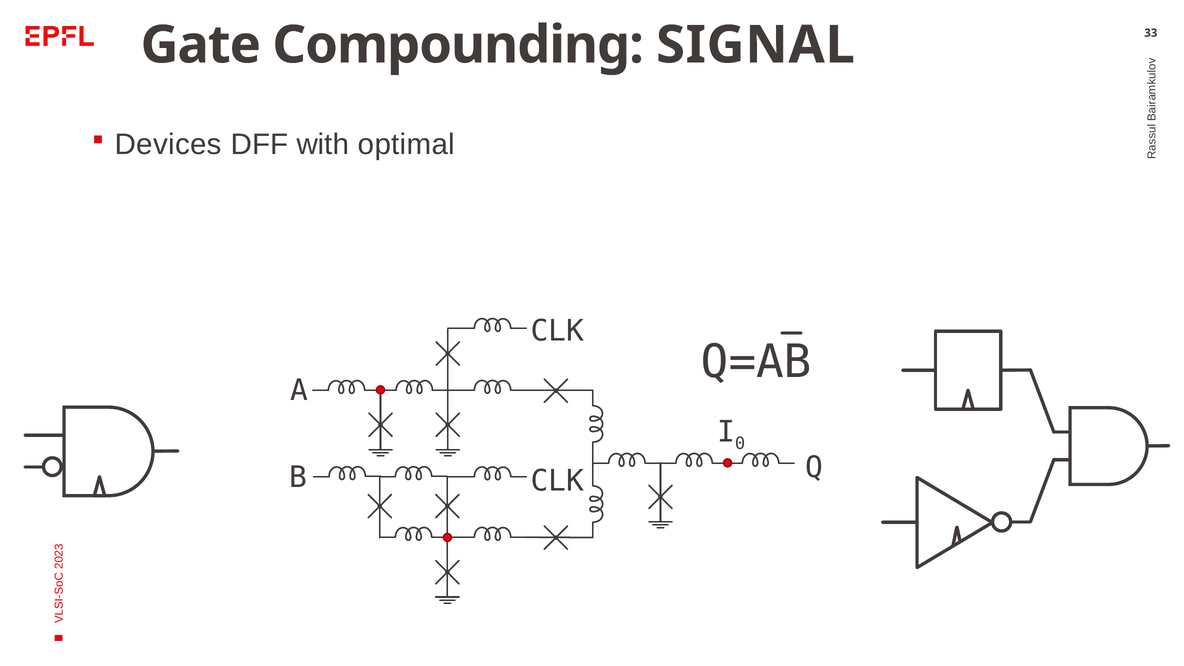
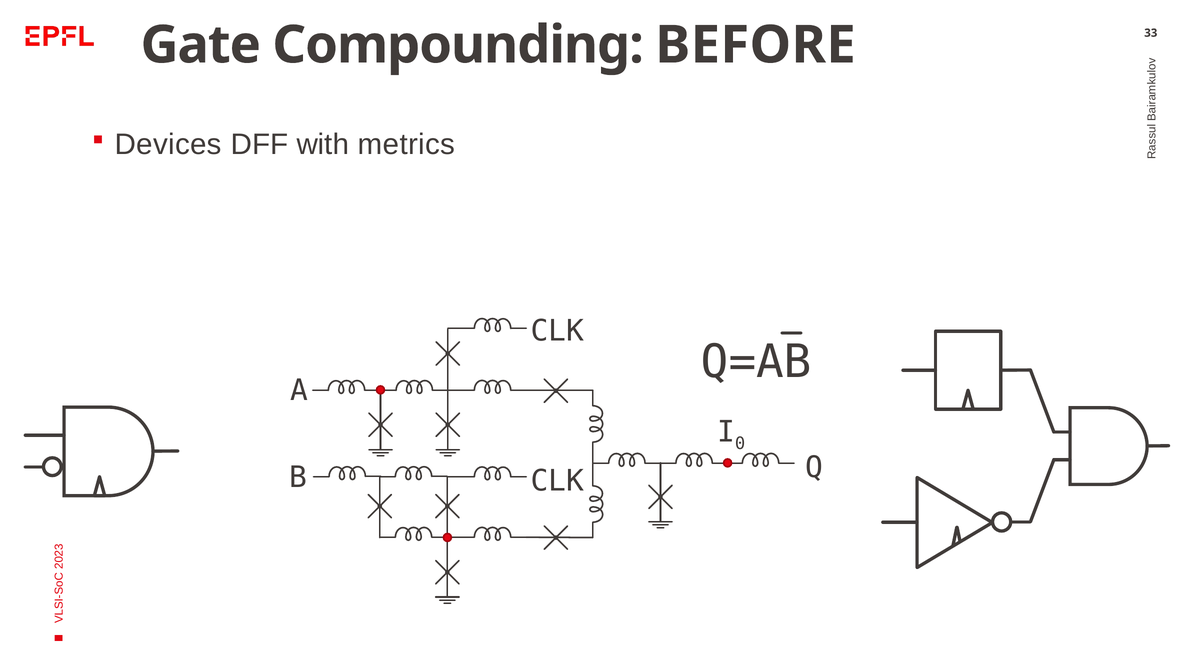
SIGNAL: SIGNAL -> BEFORE
optimal: optimal -> metrics
